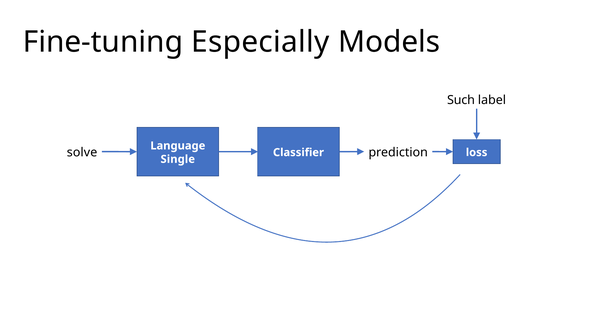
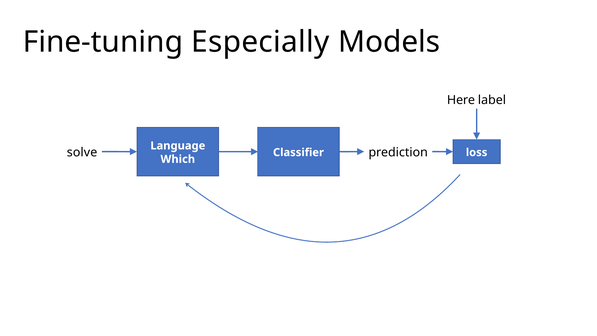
Such: Such -> Here
Single: Single -> Which
